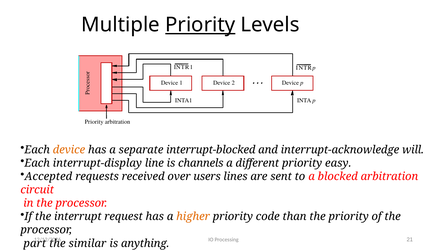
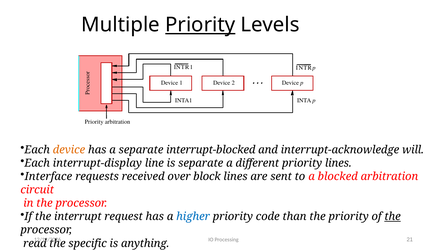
is channels: channels -> separate
priority easy: easy -> lines
Accepted: Accepted -> Interface
users: users -> block
higher colour: orange -> blue
the at (393, 217) underline: none -> present
part: part -> read
similar: similar -> specific
